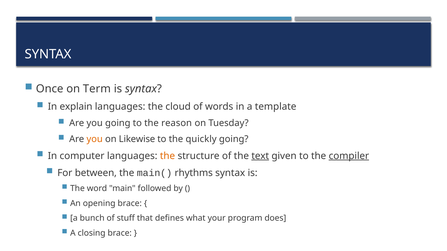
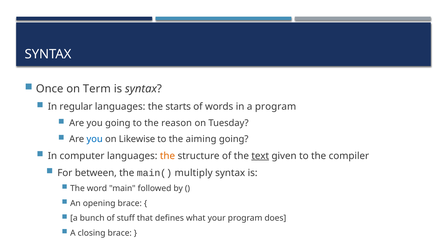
explain: explain -> regular
cloud: cloud -> starts
a template: template -> program
you at (95, 139) colour: orange -> blue
quickly: quickly -> aiming
compiler underline: present -> none
rhythms: rhythms -> multiply
